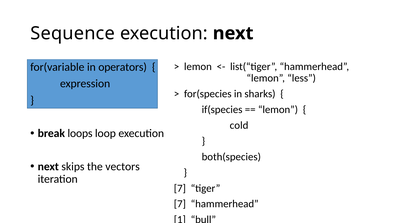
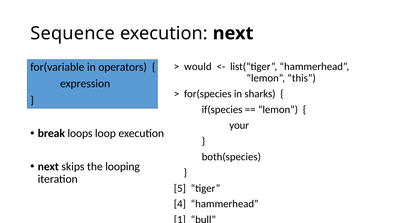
lemon at (198, 67): lemon -> would
less: less -> this
cold: cold -> your
vectors: vectors -> looping
7 at (180, 188): 7 -> 5
7 at (180, 204): 7 -> 4
